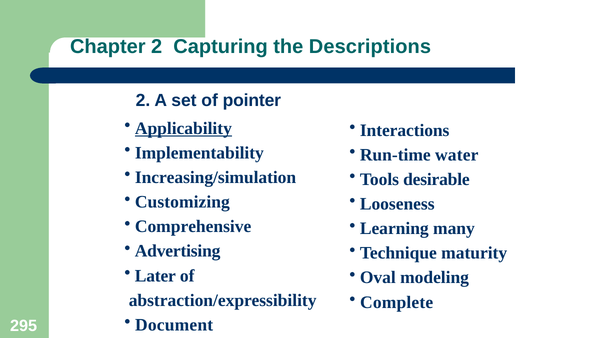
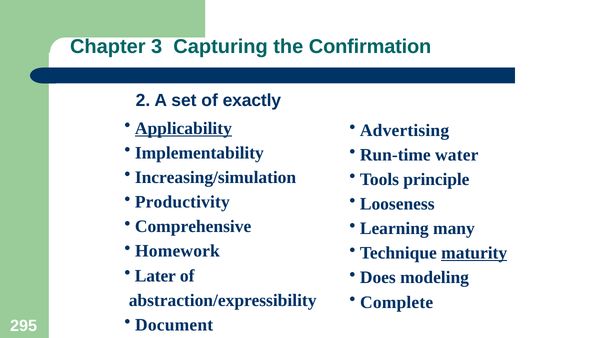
Chapter 2: 2 -> 3
Descriptions: Descriptions -> Confirmation
pointer: pointer -> exactly
Interactions: Interactions -> Advertising
desirable: desirable -> principle
Customizing: Customizing -> Productivity
Advertising: Advertising -> Homework
maturity underline: none -> present
Oval: Oval -> Does
